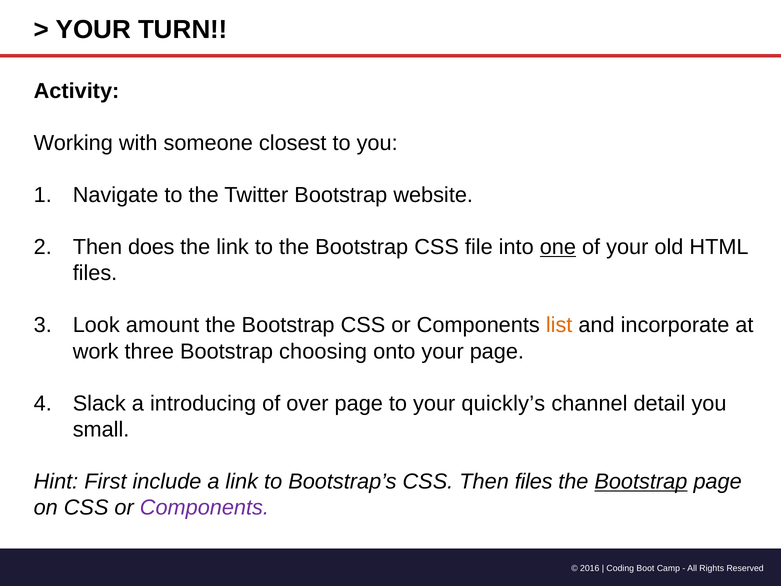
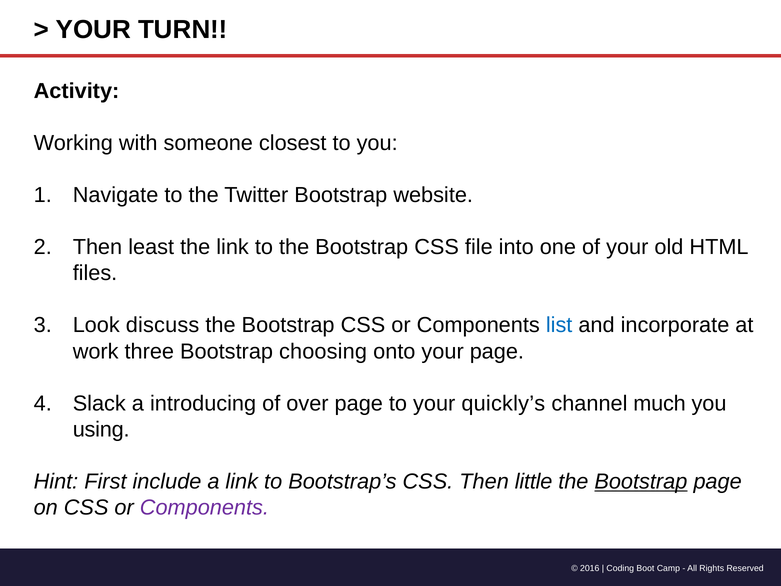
does: does -> least
one underline: present -> none
amount: amount -> discuss
list colour: orange -> blue
detail: detail -> much
small: small -> using
Then files: files -> little
